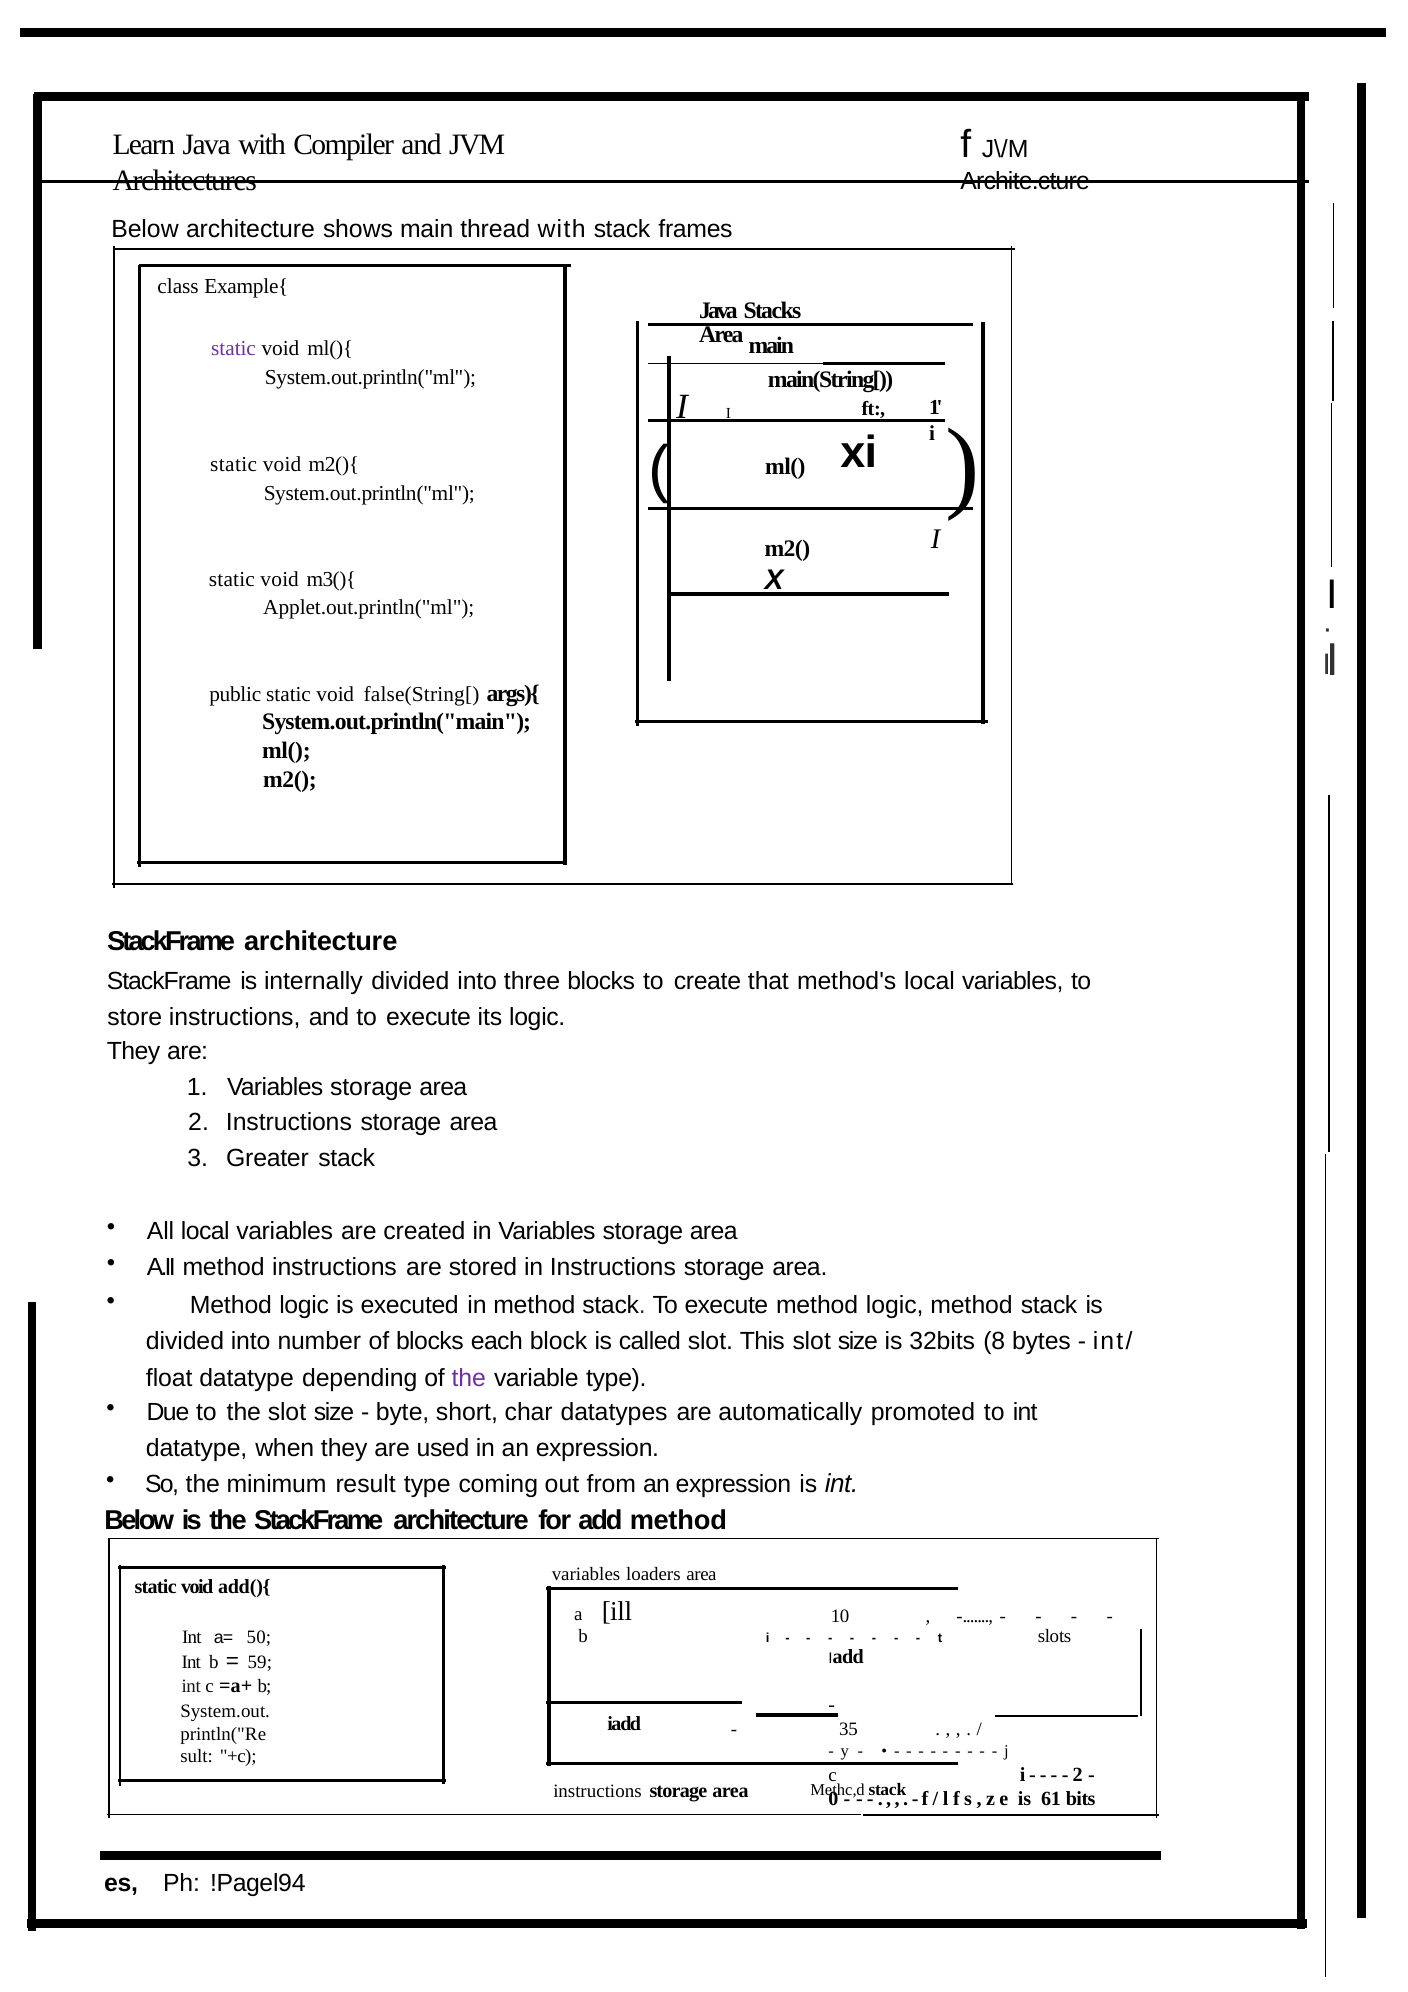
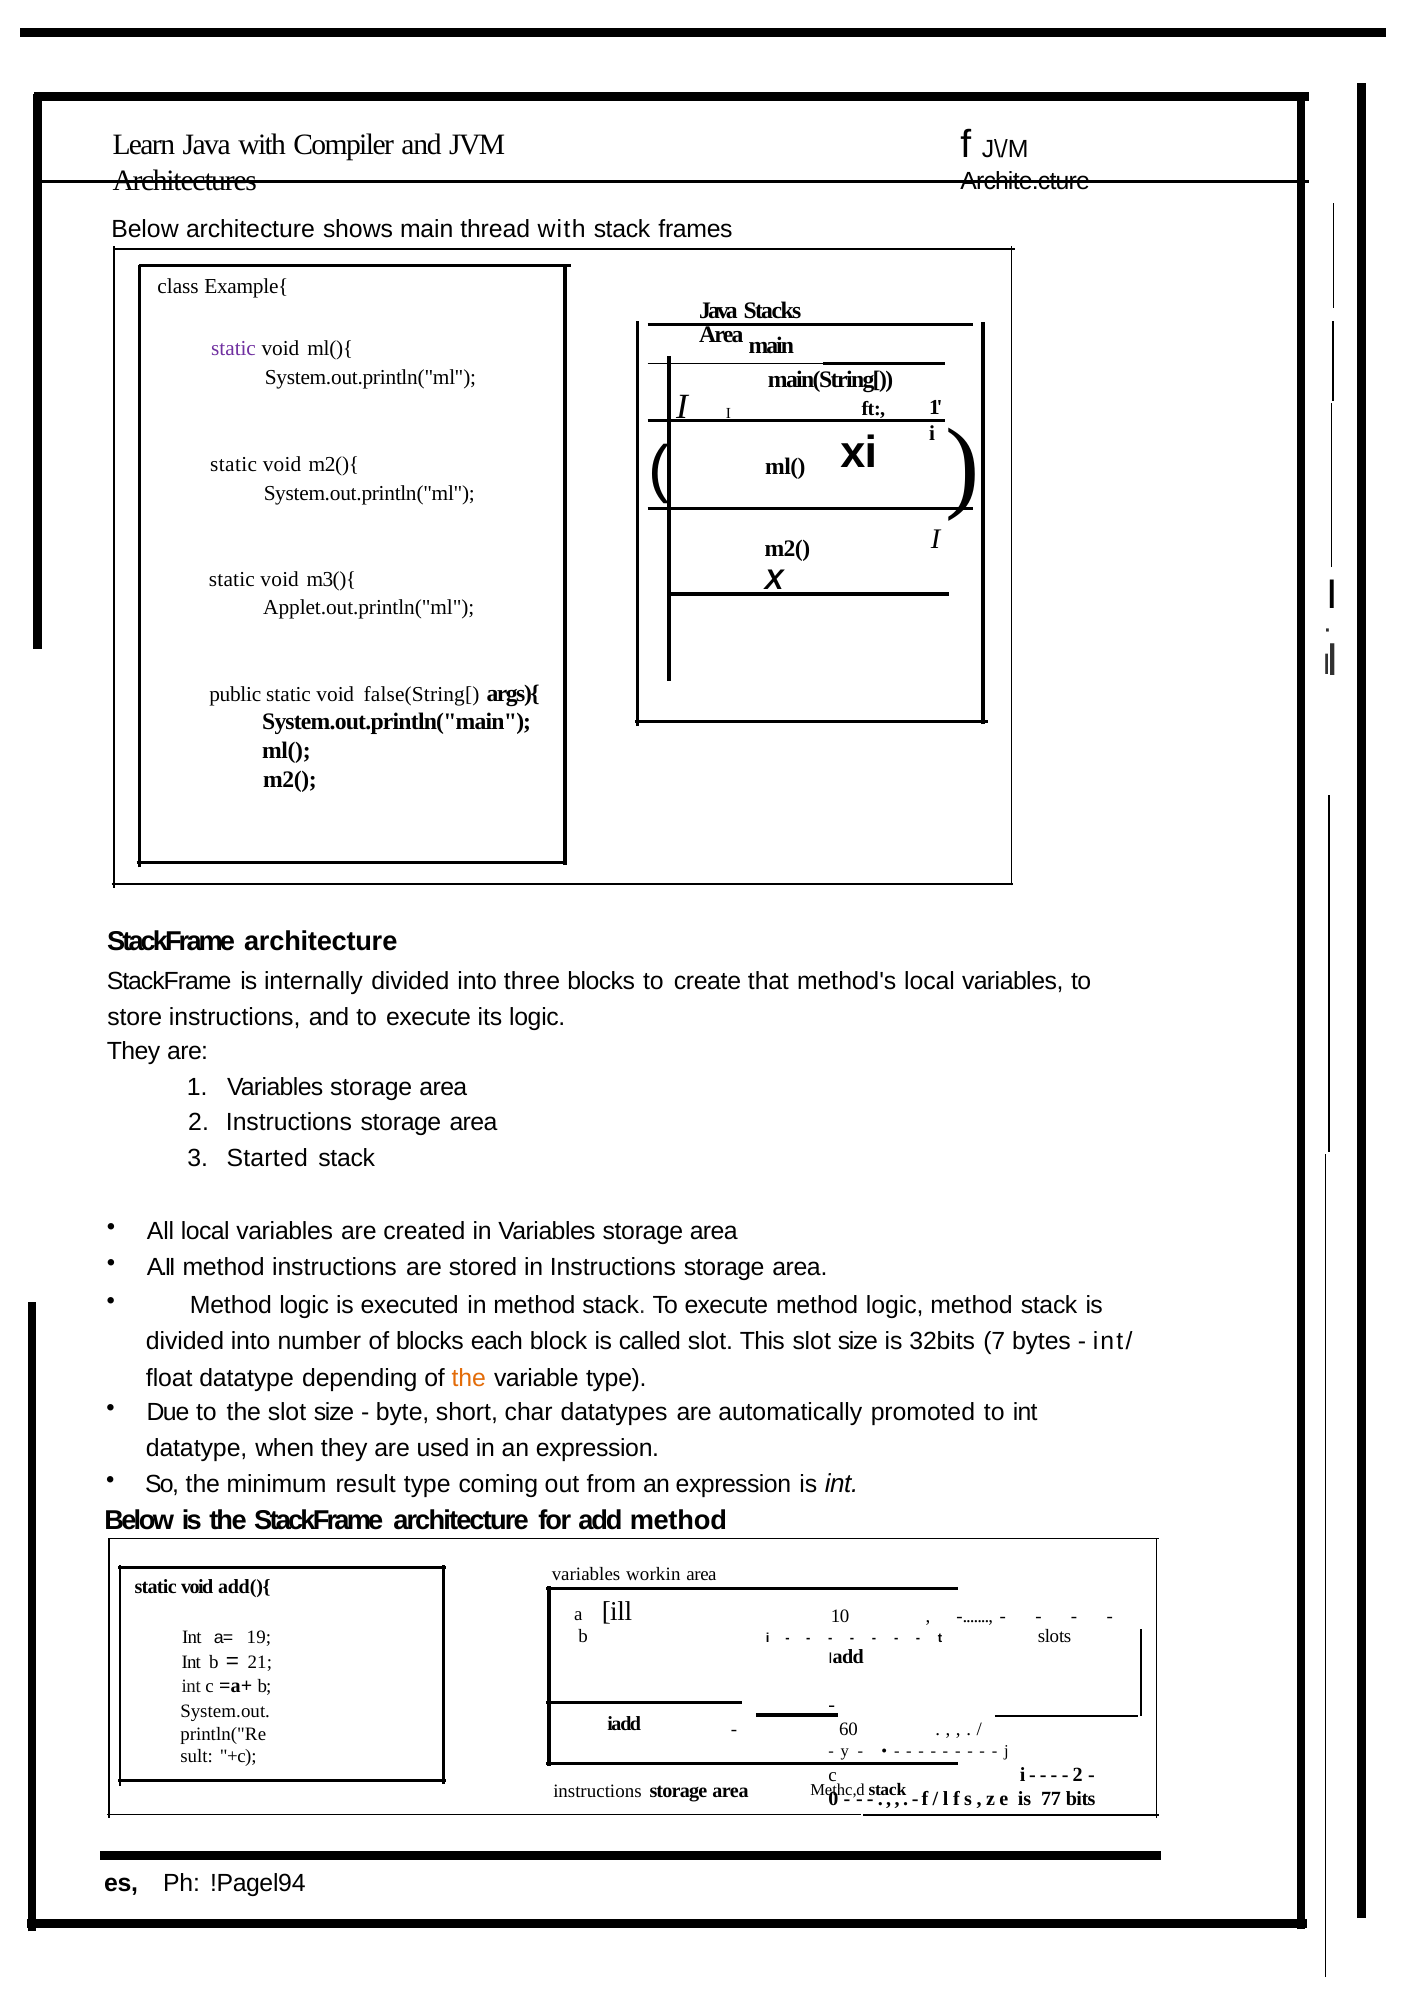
Greater: Greater -> Started
8: 8 -> 7
the at (469, 1378) colour: purple -> orange
loaders: loaders -> workin
50: 50 -> 19
59: 59 -> 21
35: 35 -> 60
61: 61 -> 77
